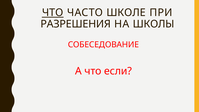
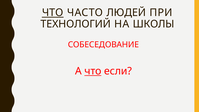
ШКОЛЕ: ШКОЛЕ -> ЛЮДЕЙ
РАЗРЕШЕНИЯ: РАЗРЕШЕНИЯ -> ТЕХНОЛОГИЙ
что at (93, 71) underline: none -> present
